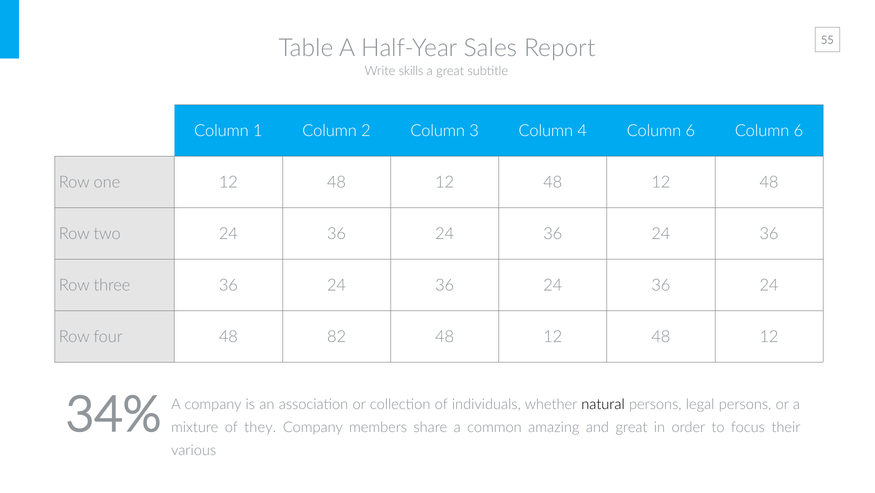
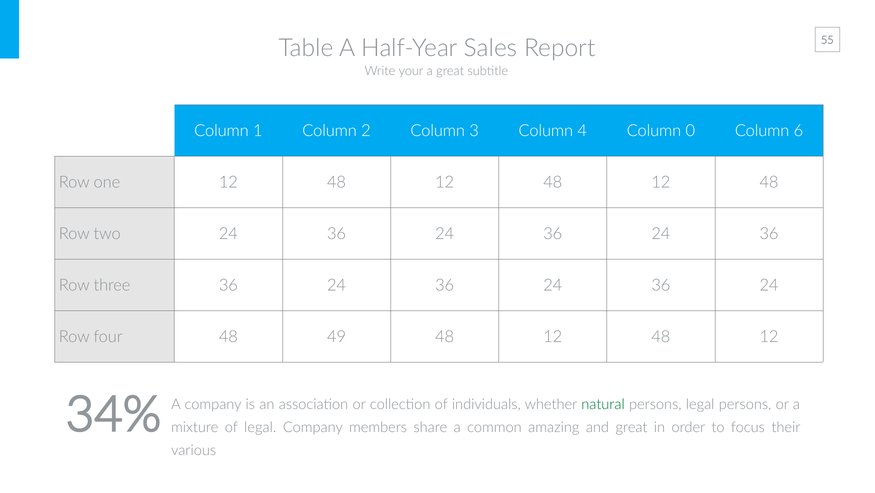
skills: skills -> your
4 Column 6: 6 -> 0
82: 82 -> 49
natural colour: black -> green
of they: they -> legal
